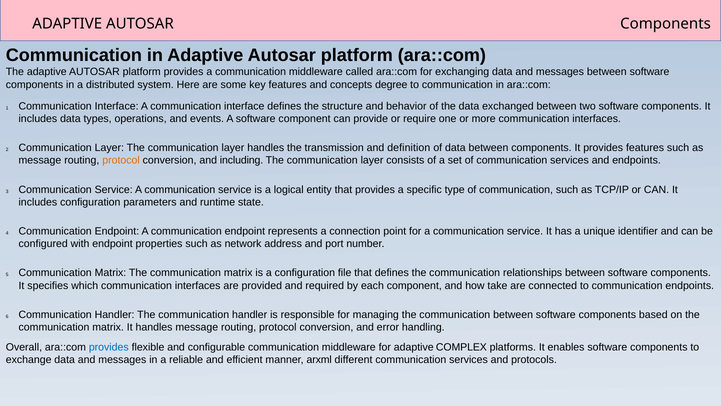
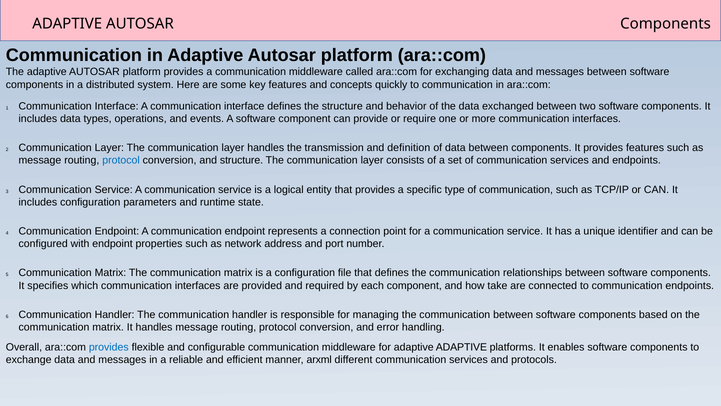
degree: degree -> quickly
protocol at (121, 160) colour: orange -> blue
and including: including -> structure
adaptive COMPLEX: COMPLEX -> ADAPTIVE
